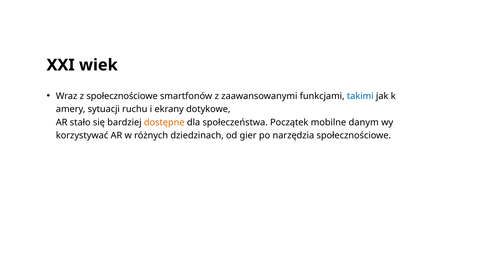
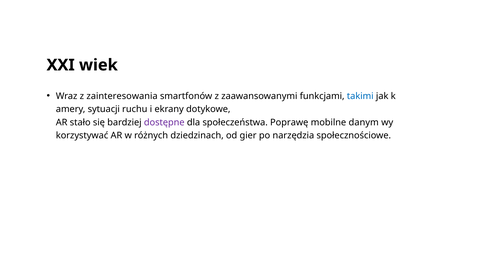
z społecznościowe: społecznościowe -> zainteresowania
dostępne colour: orange -> purple
Początek: Początek -> Poprawę
